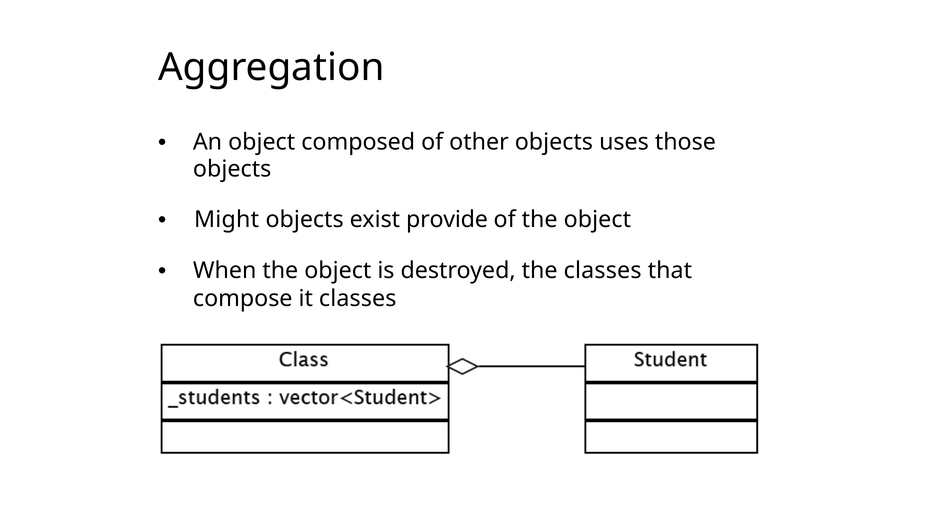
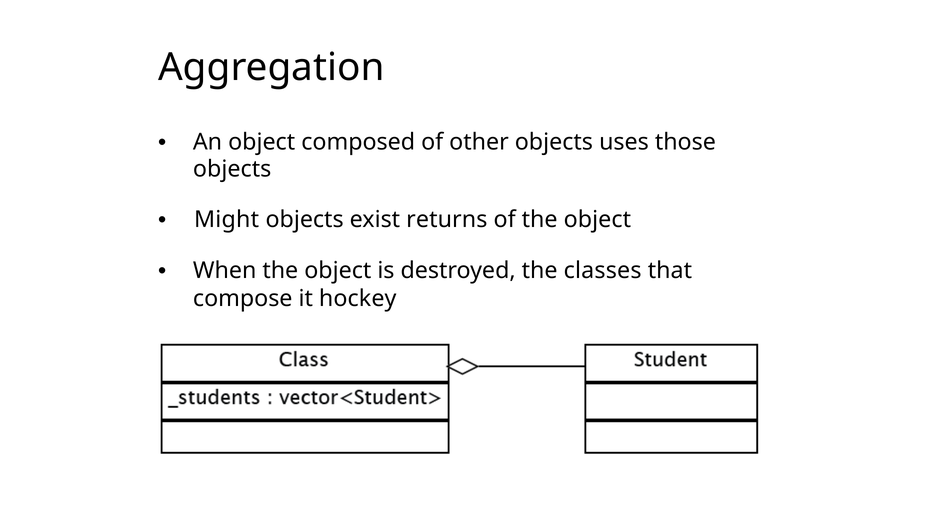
provide: provide -> returns
it classes: classes -> hockey
